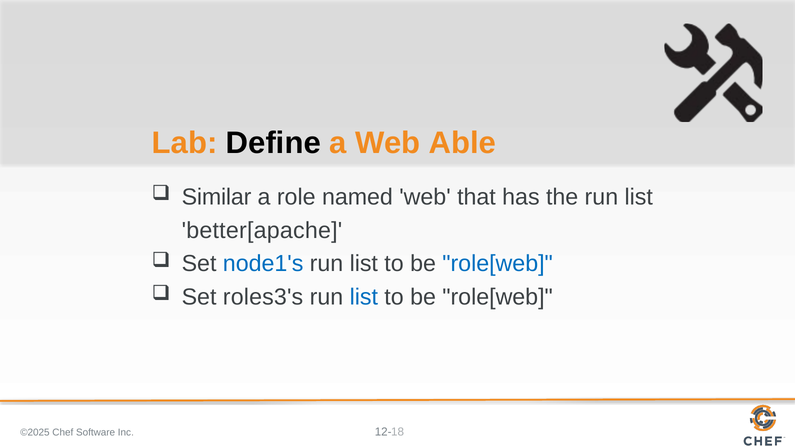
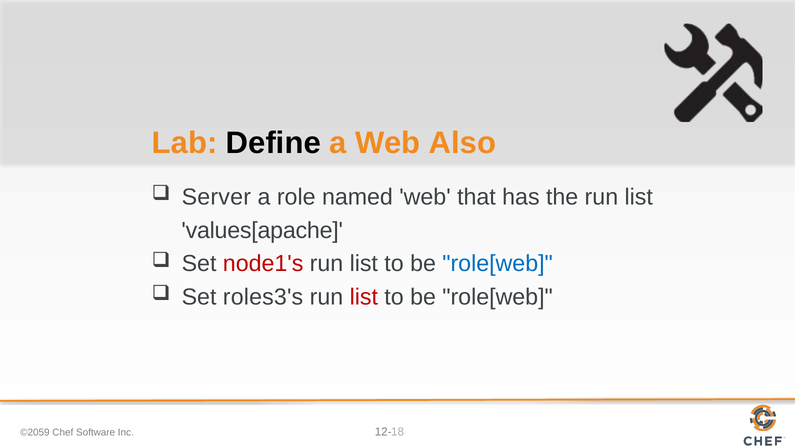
Able: Able -> Also
Similar: Similar -> Server
better[apache: better[apache -> values[apache
node1's colour: blue -> red
list at (364, 297) colour: blue -> red
©2025: ©2025 -> ©2059
